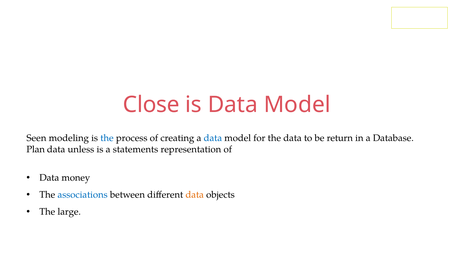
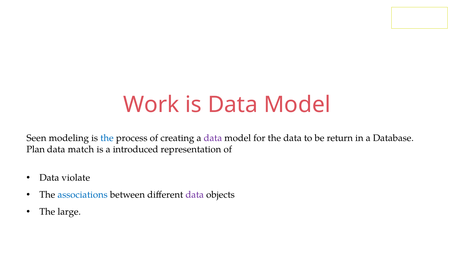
Close: Close -> Work
data at (213, 138) colour: blue -> purple
unless: unless -> match
statements: statements -> introduced
money: money -> violate
data at (195, 195) colour: orange -> purple
